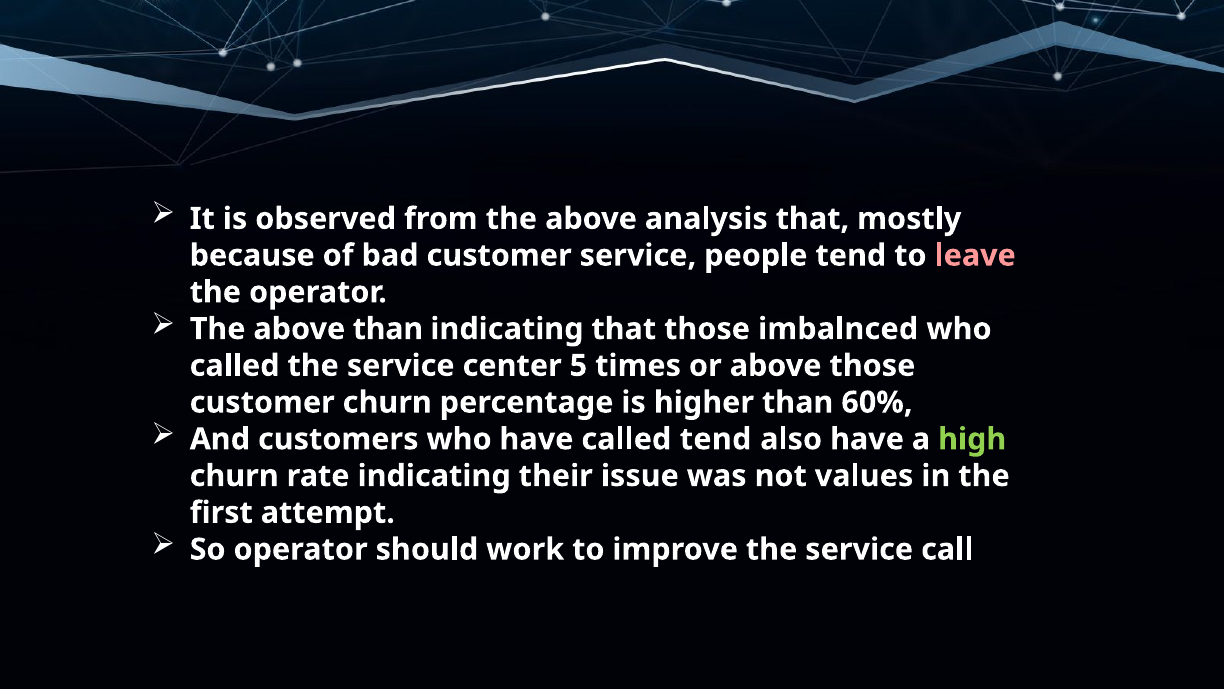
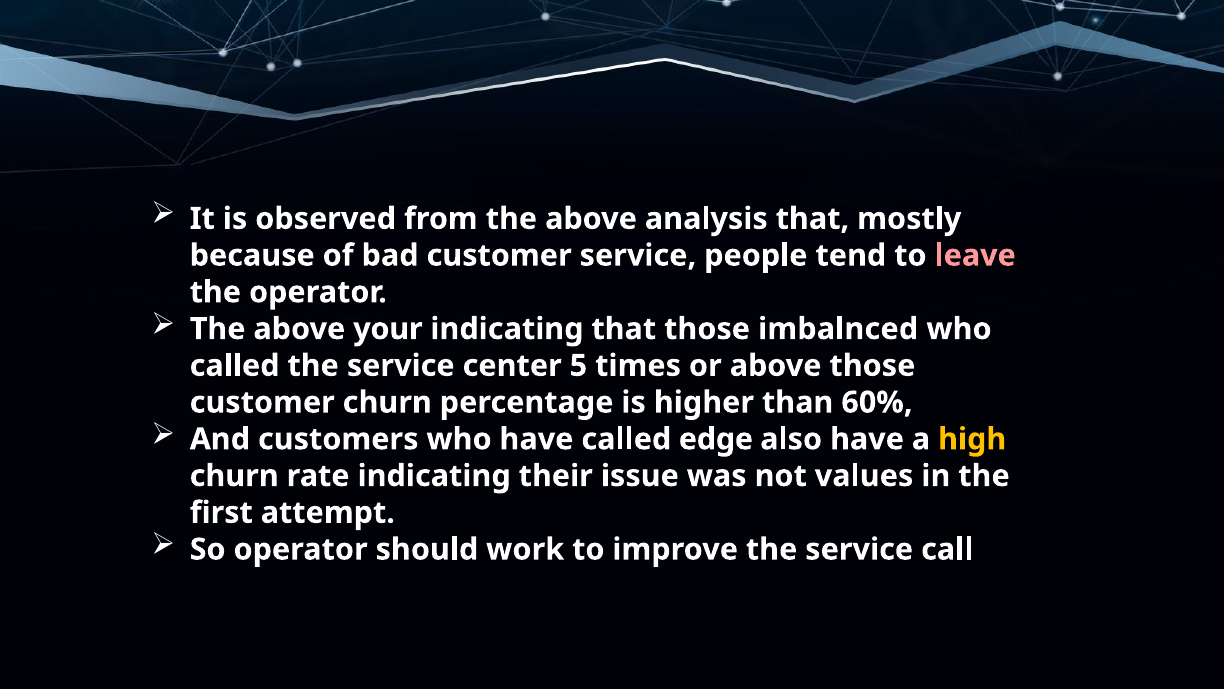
above than: than -> your
called tend: tend -> edge
high colour: light green -> yellow
